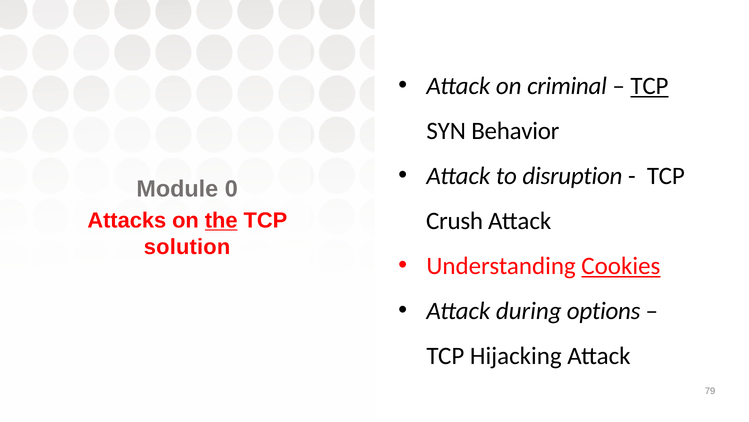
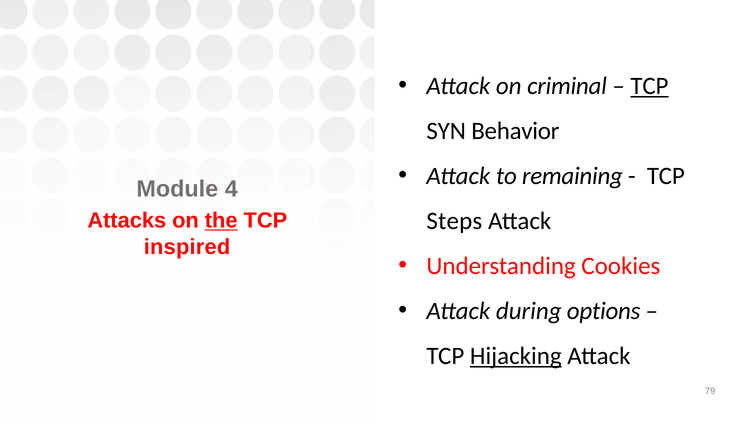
disruption: disruption -> remaining
0: 0 -> 4
Crush: Crush -> Steps
solution: solution -> inspired
Cookies underline: present -> none
Hijacking underline: none -> present
